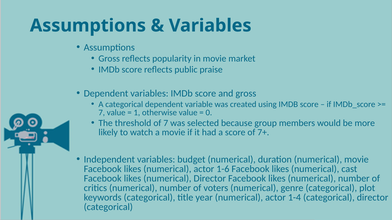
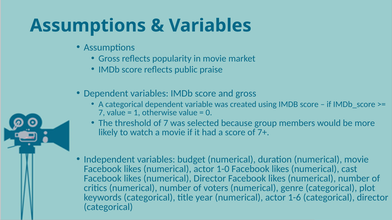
1-6: 1-6 -> 1-0
1-4: 1-4 -> 1-6
